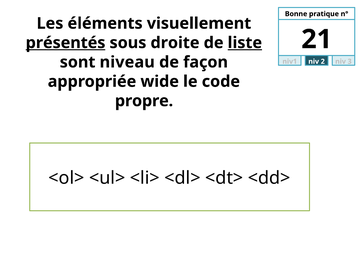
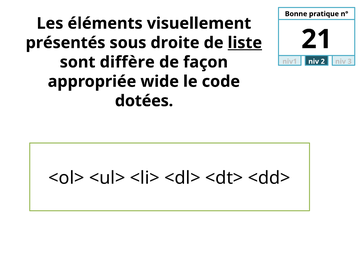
présentés underline: present -> none
niveau: niveau -> diffère
propre: propre -> dotées
